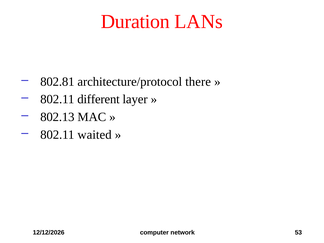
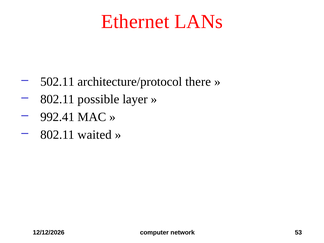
Duration: Duration -> Ethernet
802.81: 802.81 -> 502.11
different: different -> possible
802.13: 802.13 -> 992.41
